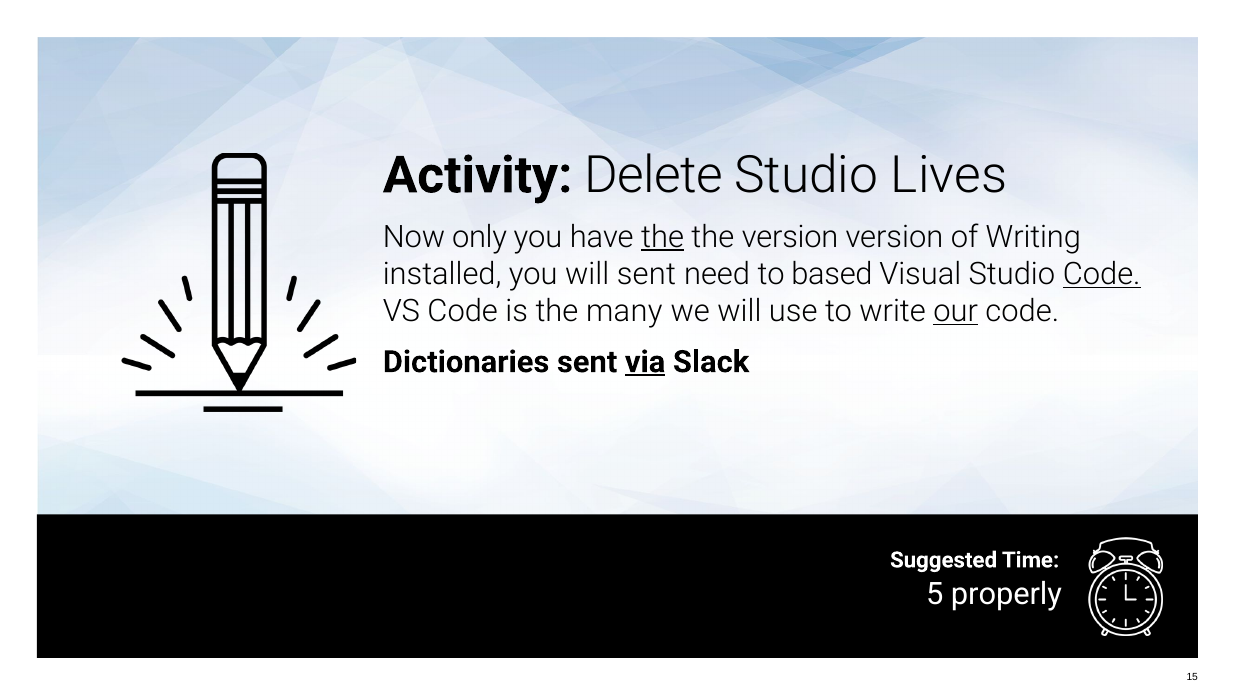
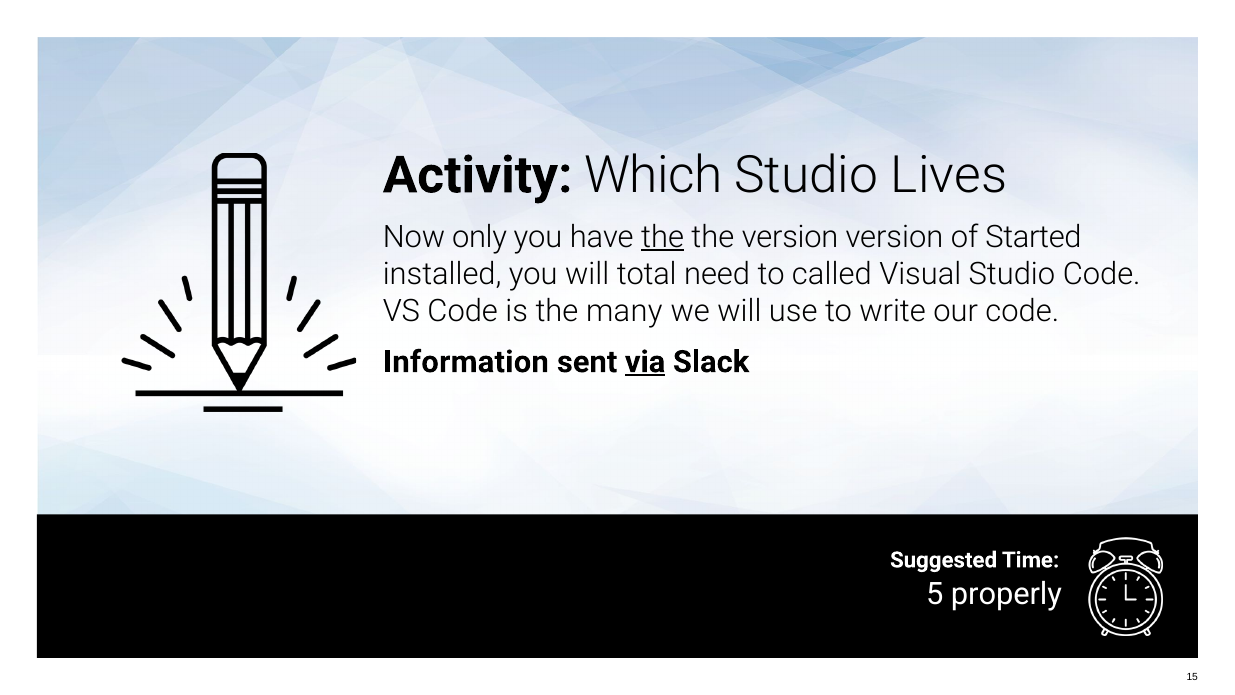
Delete: Delete -> Which
Writing: Writing -> Started
will sent: sent -> total
based: based -> called
Code at (1102, 274) underline: present -> none
our underline: present -> none
Dictionaries: Dictionaries -> Information
